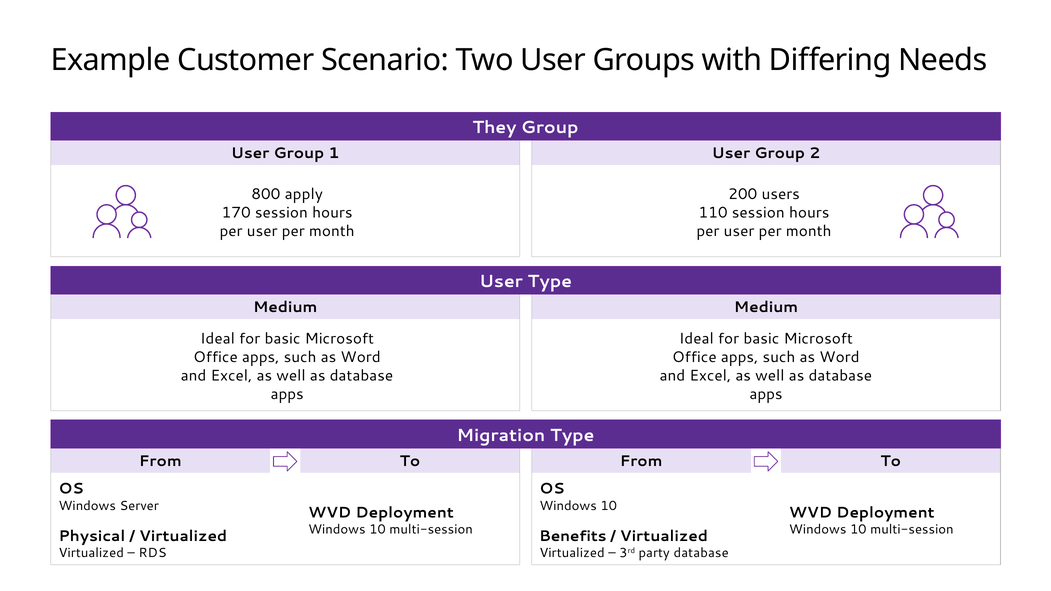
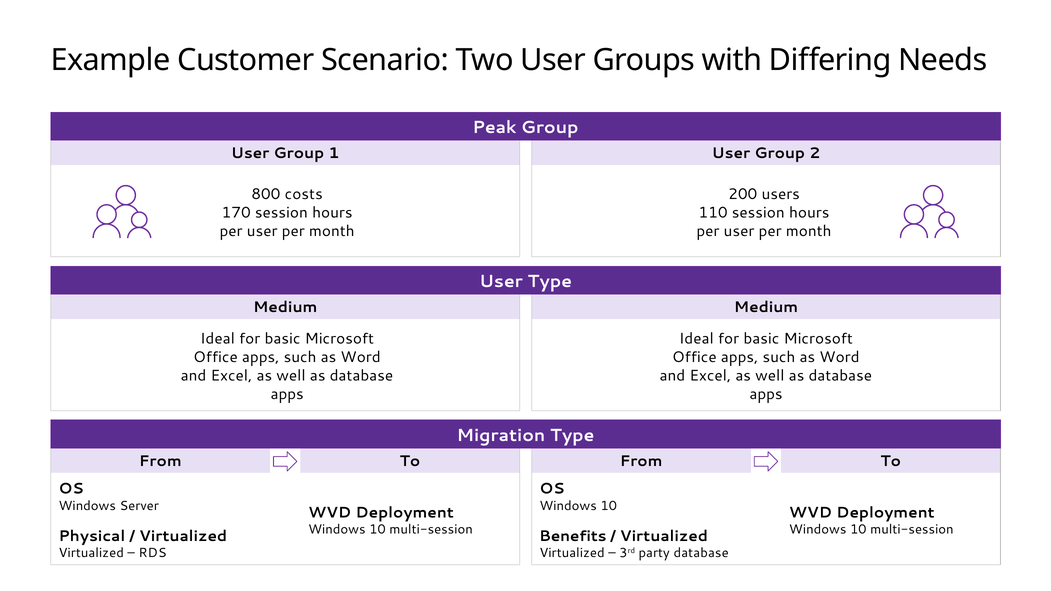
They: They -> Peak
apply: apply -> costs
